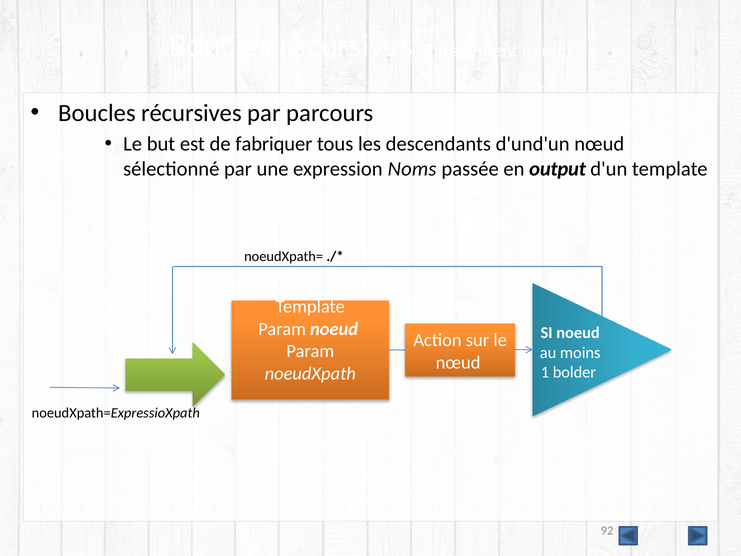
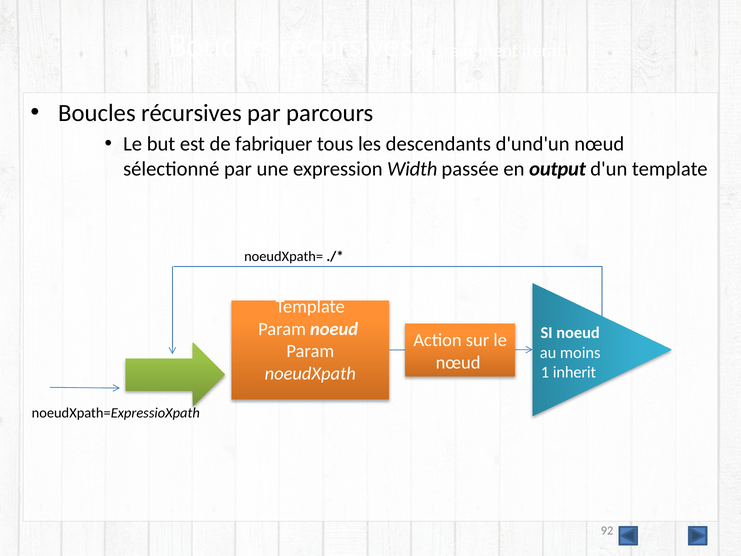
Noms: Noms -> Width
bolder: bolder -> inherit
